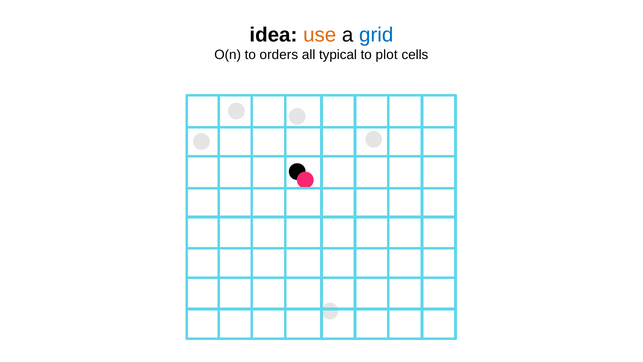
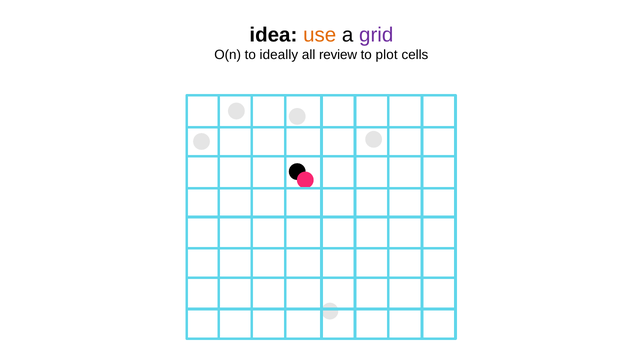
grid colour: blue -> purple
orders: orders -> ideally
typical: typical -> review
